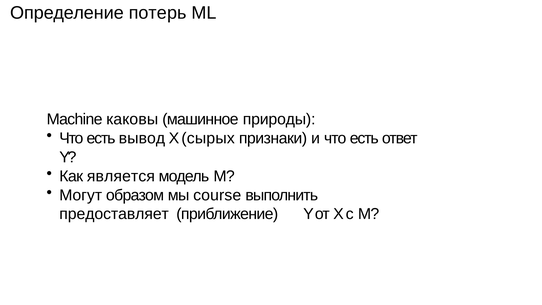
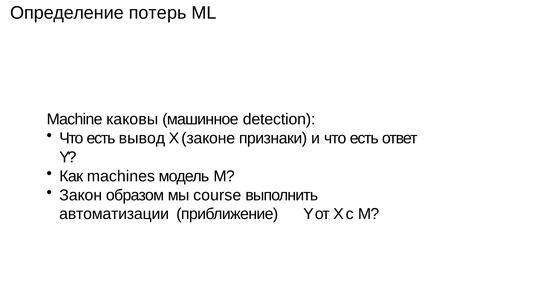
природы: природы -> detection
сырых: сырых -> законе
является: является -> machines
Могут: Могут -> Закон
предоставляет: предоставляет -> автоматизации
